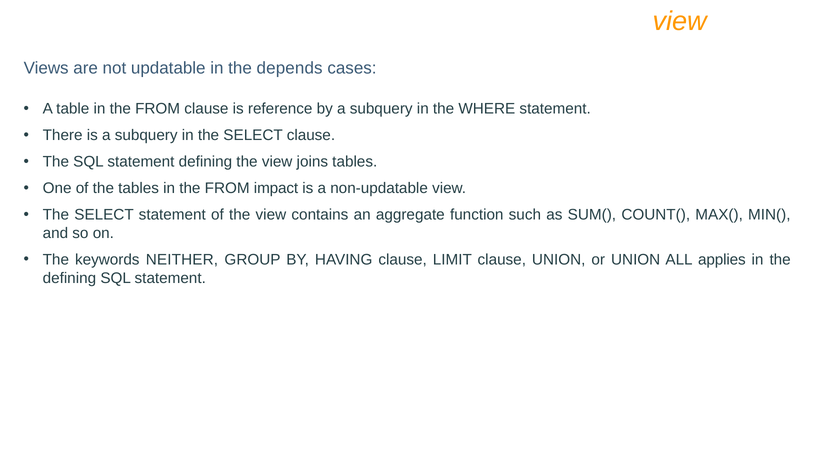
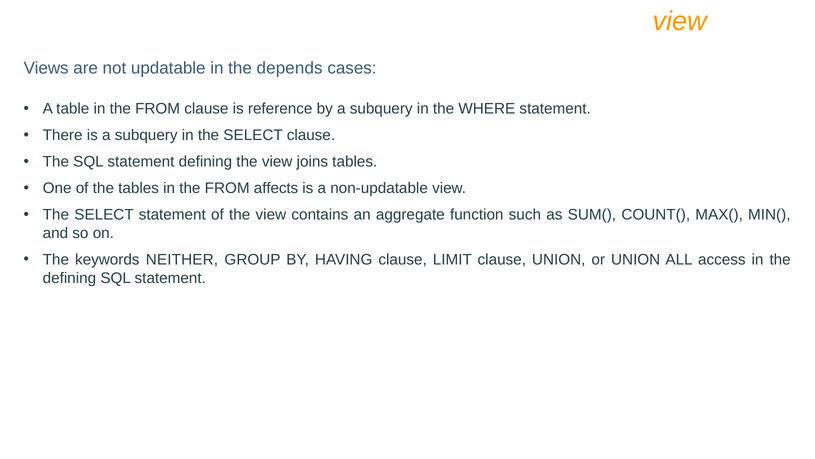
impact: impact -> affects
applies: applies -> access
